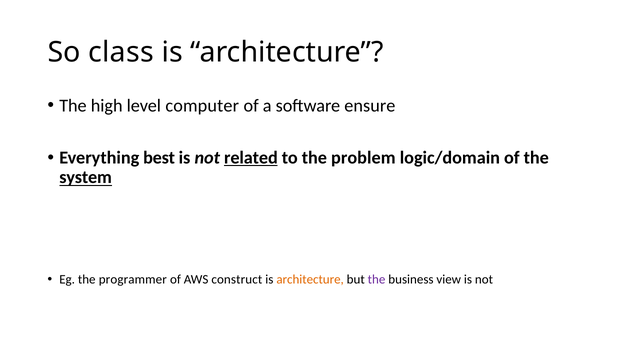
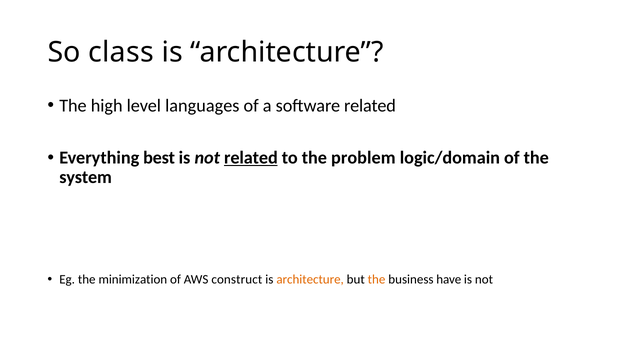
computer: computer -> languages
software ensure: ensure -> related
system underline: present -> none
programmer: programmer -> minimization
the at (377, 279) colour: purple -> orange
view: view -> have
